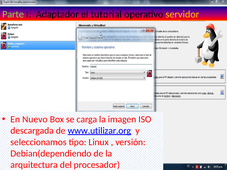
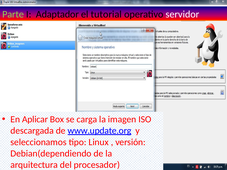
servidor colour: yellow -> white
Nuevo: Nuevo -> Aplicar
www.utilizar.org: www.utilizar.org -> www.update.org
